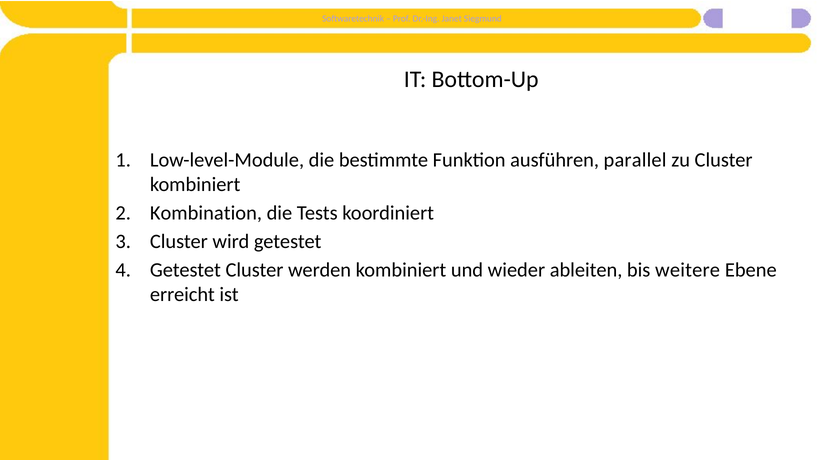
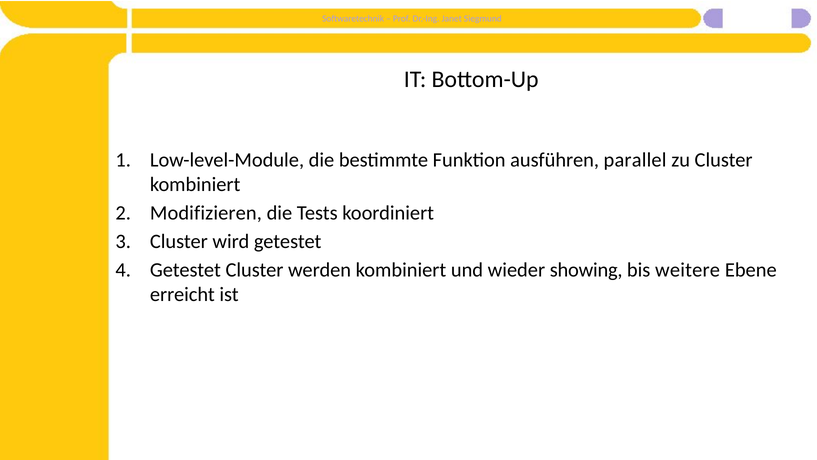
Kombination: Kombination -> Modifizieren
ableiten: ableiten -> showing
